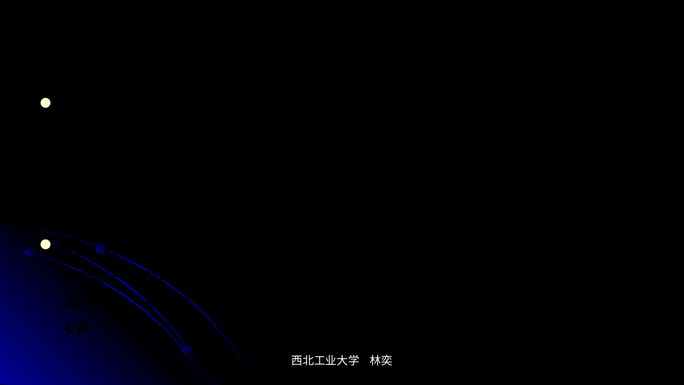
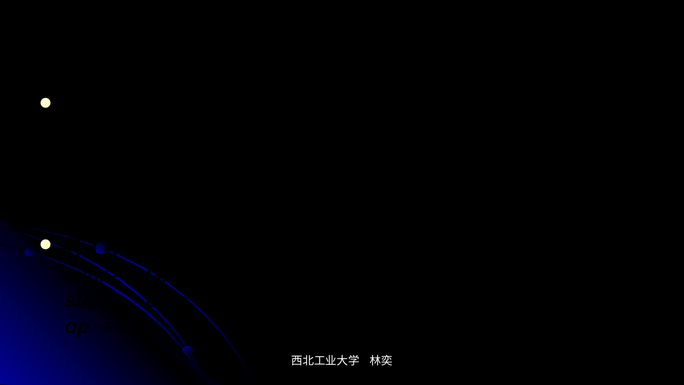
term at (155, 275): term -> start
